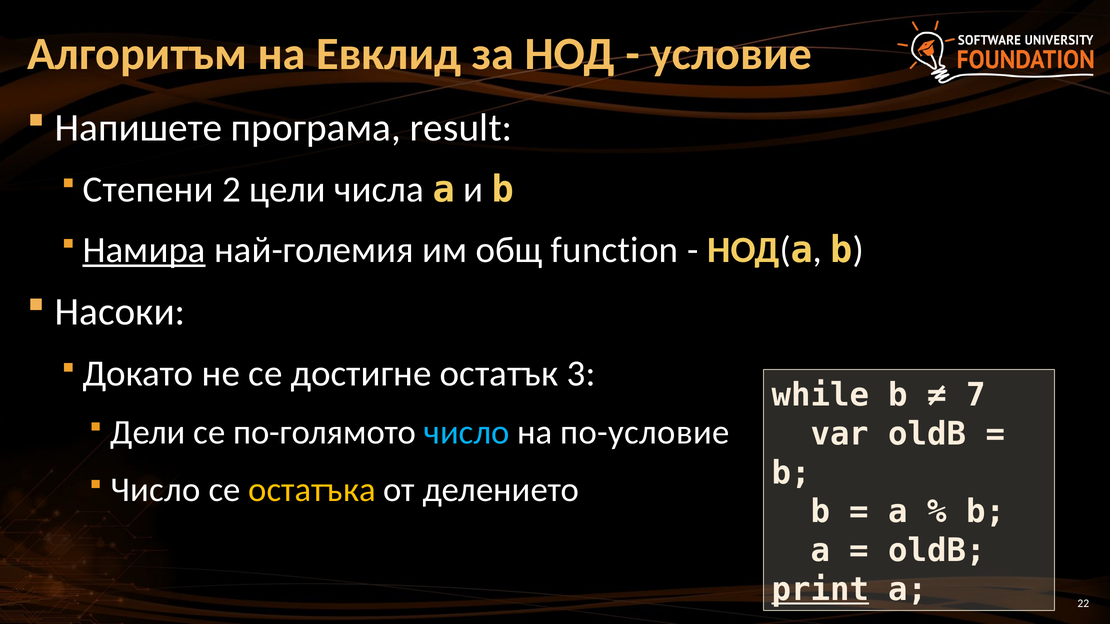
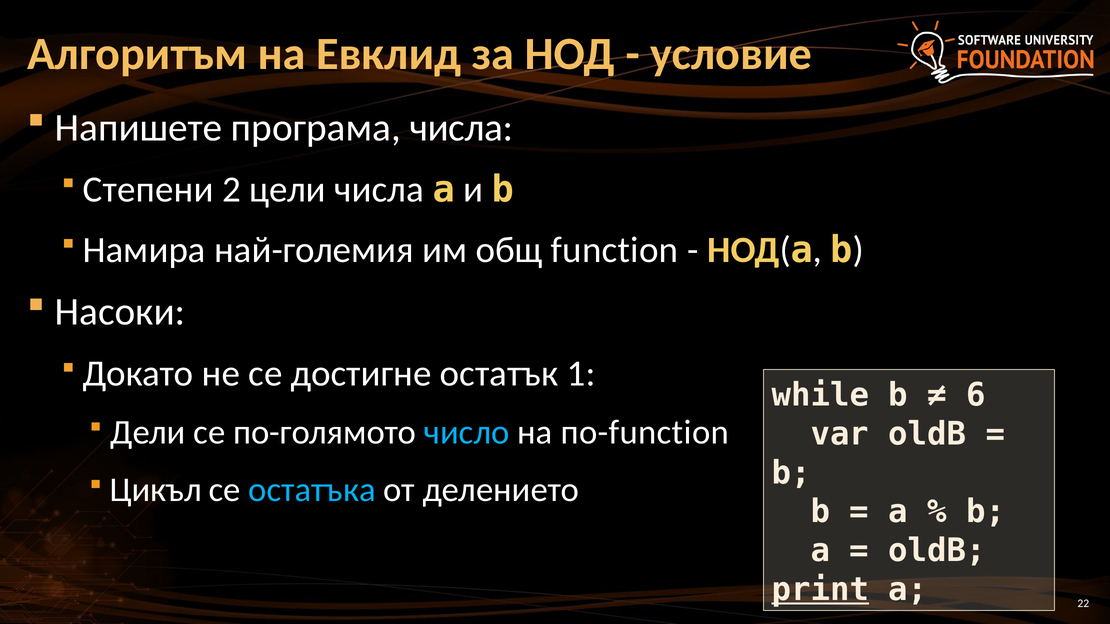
програма result: result -> числа
Намира underline: present -> none
3: 3 -> 1
7: 7 -> 6
по-условие: по-условие -> по-function
Число at (156, 490): Число -> Цикъл
остатъка colour: yellow -> light blue
